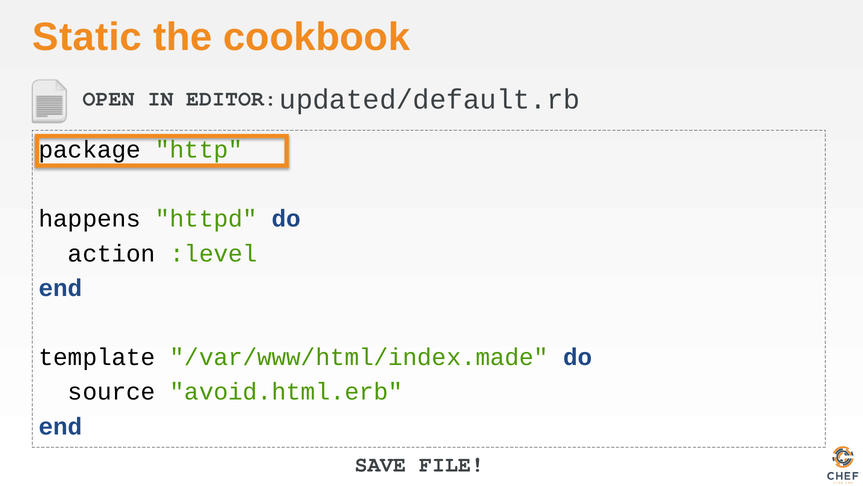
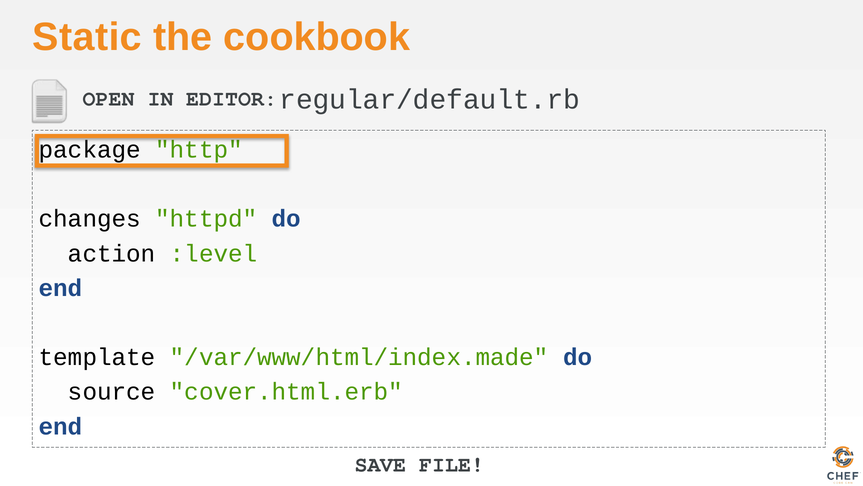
updated/default.rb: updated/default.rb -> regular/default.rb
happens: happens -> changes
avoid.html.erb: avoid.html.erb -> cover.html.erb
